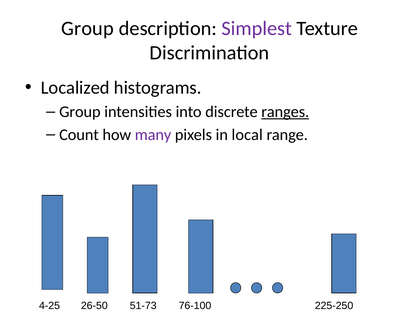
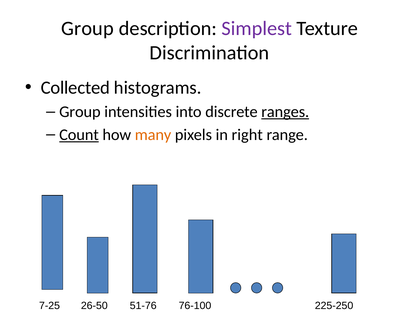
Localized: Localized -> Collected
Count underline: none -> present
many colour: purple -> orange
local: local -> right
4-25: 4-25 -> 7-25
51-73: 51-73 -> 51-76
